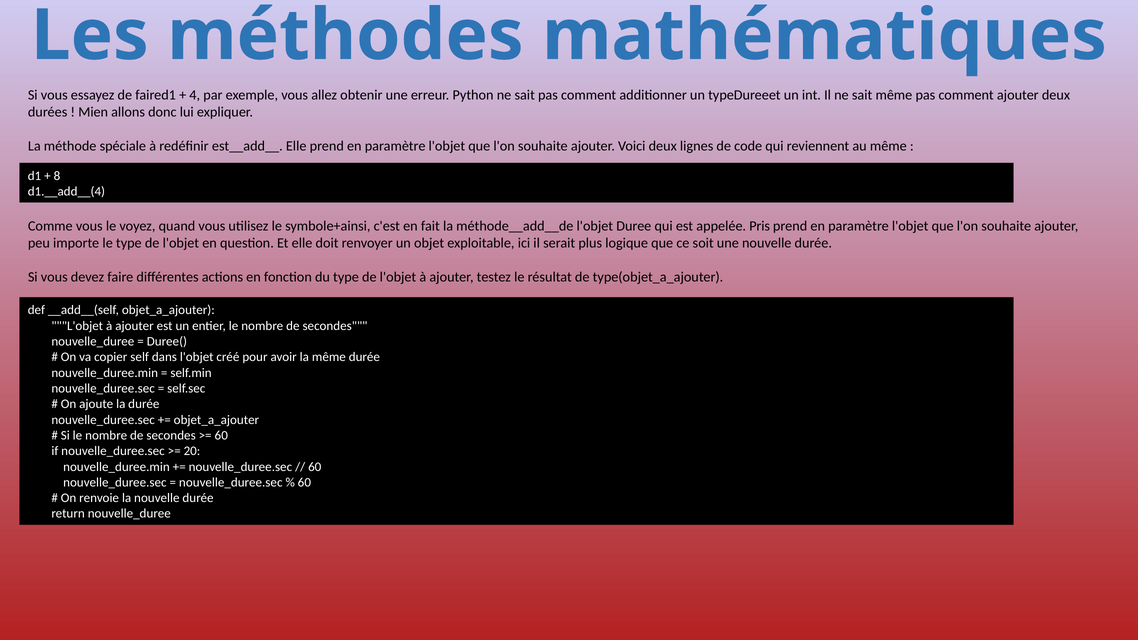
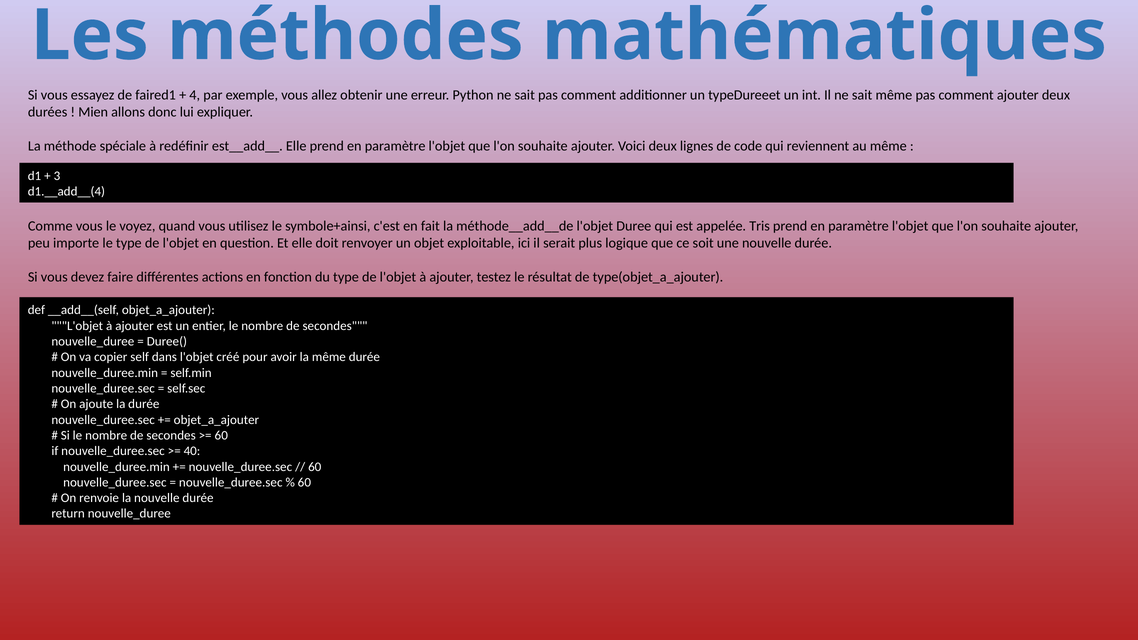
8: 8 -> 3
Pris: Pris -> Tris
20: 20 -> 40
